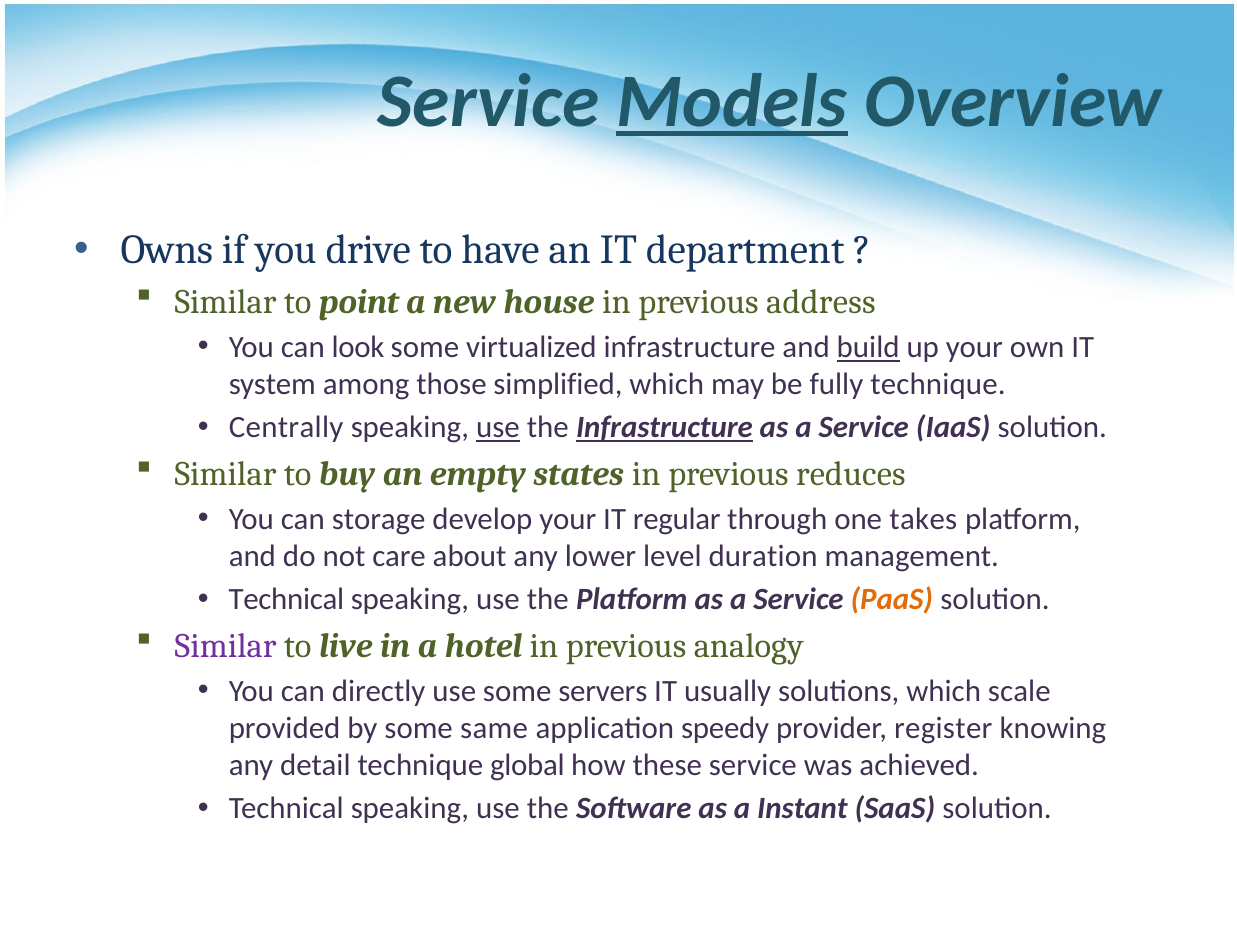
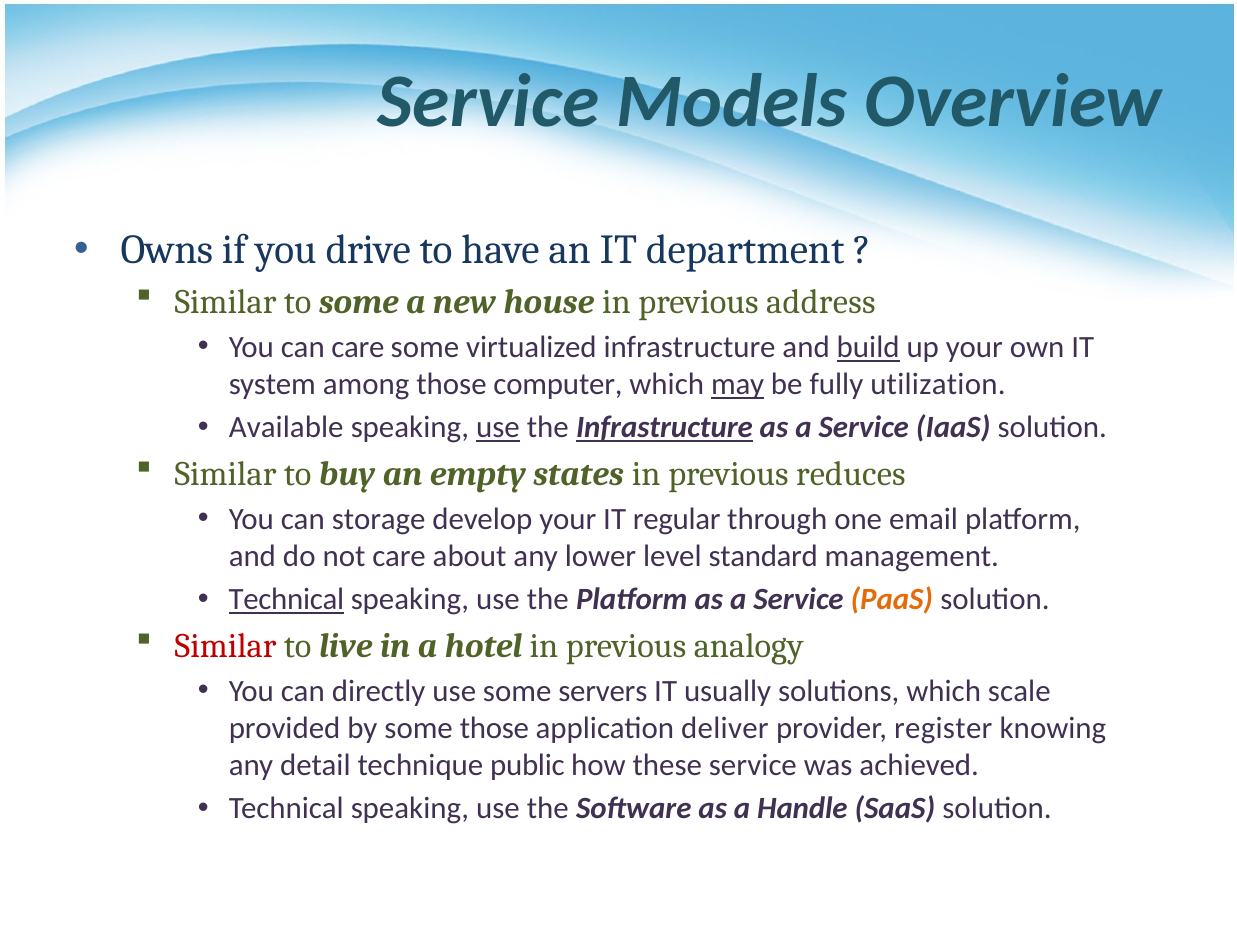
Models underline: present -> none
to point: point -> some
can look: look -> care
simplified: simplified -> computer
may underline: none -> present
fully technique: technique -> utilization
Centrally: Centrally -> Available
takes: takes -> email
duration: duration -> standard
Technical at (286, 599) underline: none -> present
Similar at (226, 646) colour: purple -> red
some same: same -> those
speedy: speedy -> deliver
global: global -> public
Instant: Instant -> Handle
